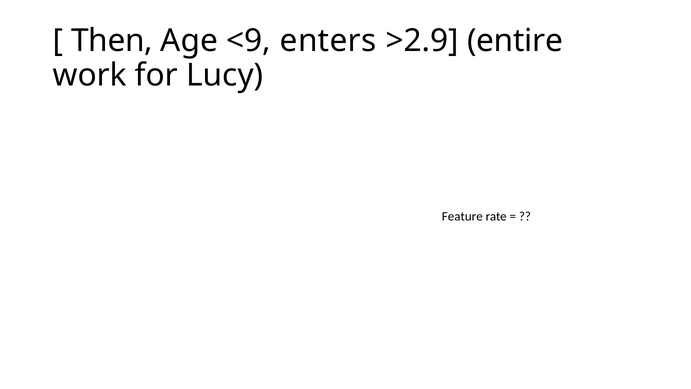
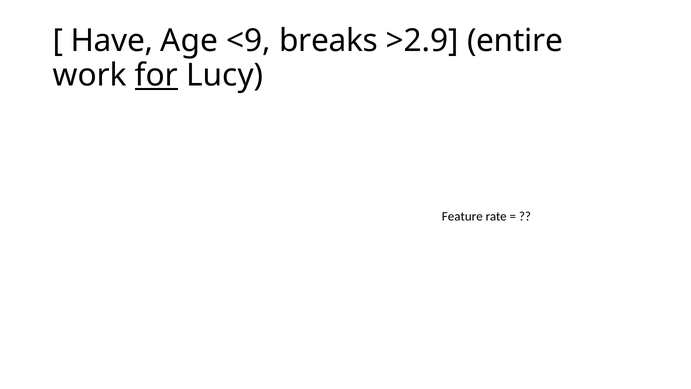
Then: Then -> Have
enters: enters -> breaks
for underline: none -> present
